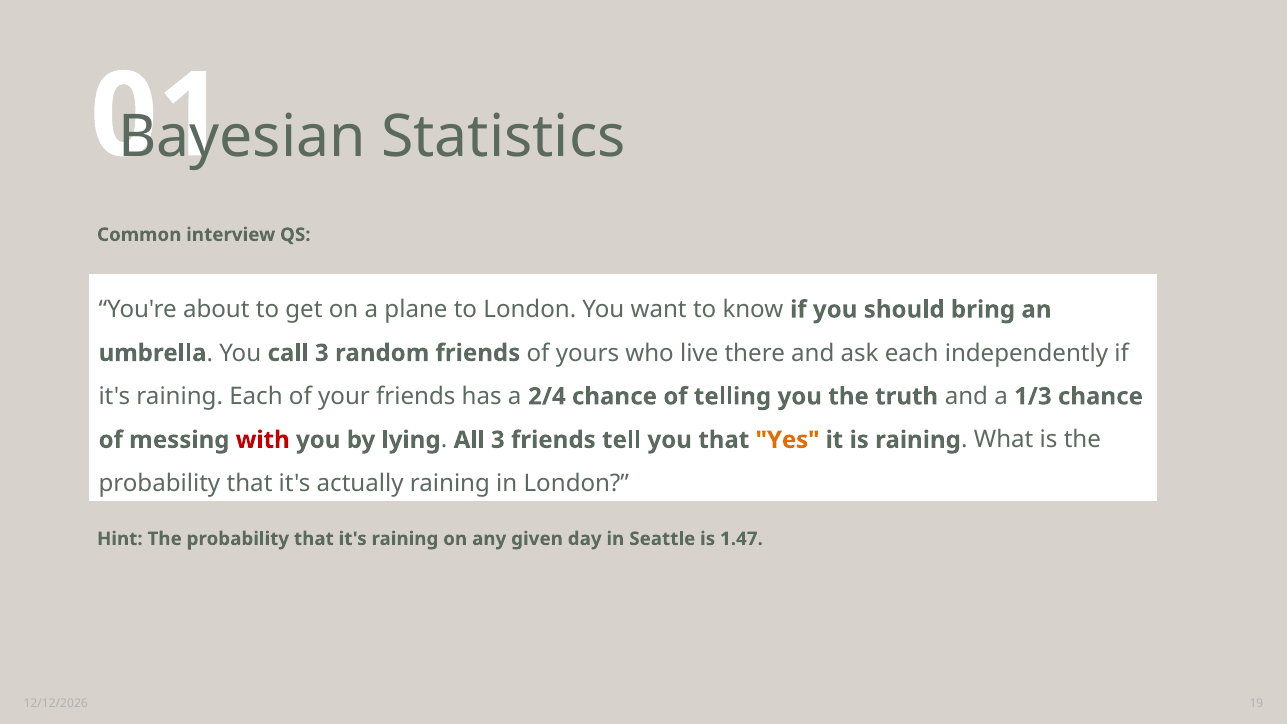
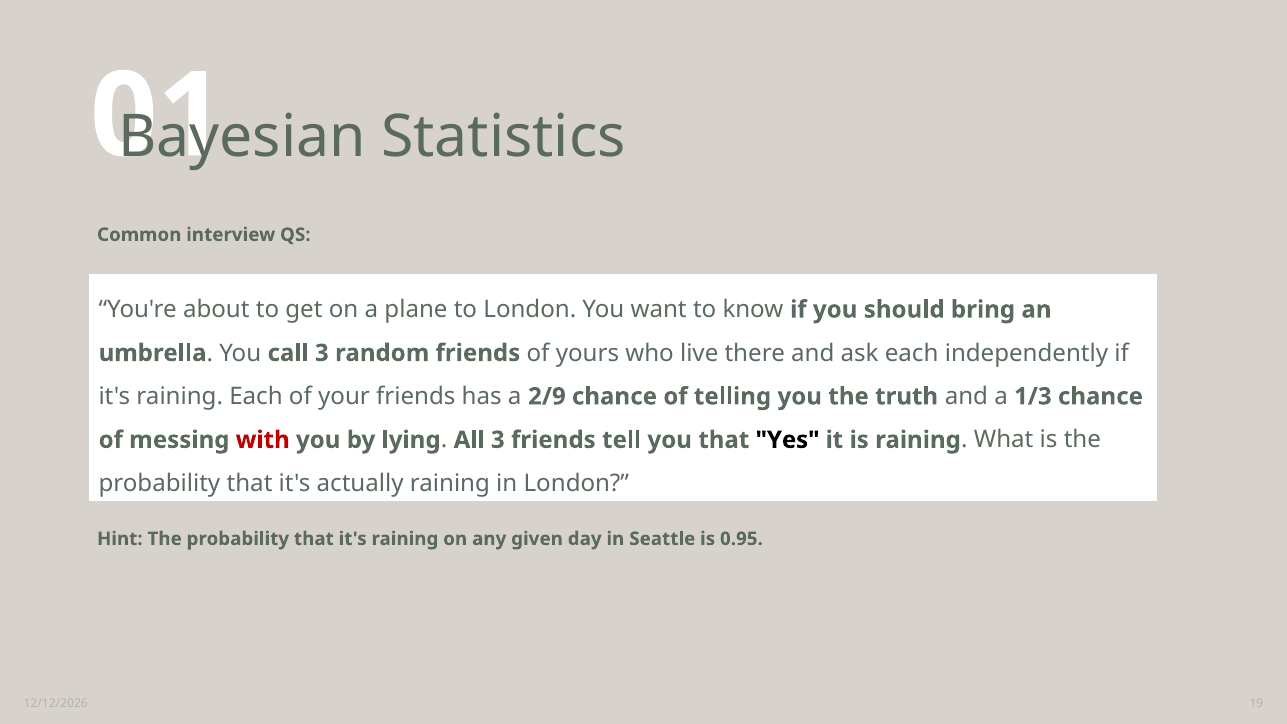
2/4: 2/4 -> 2/9
Yes colour: orange -> black
1.47: 1.47 -> 0.95
